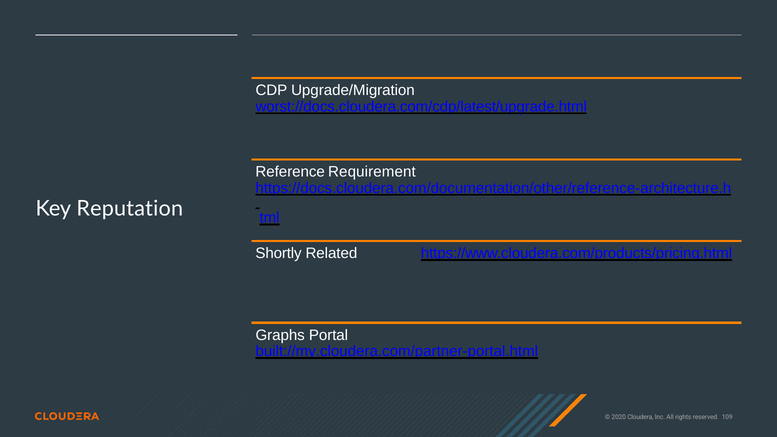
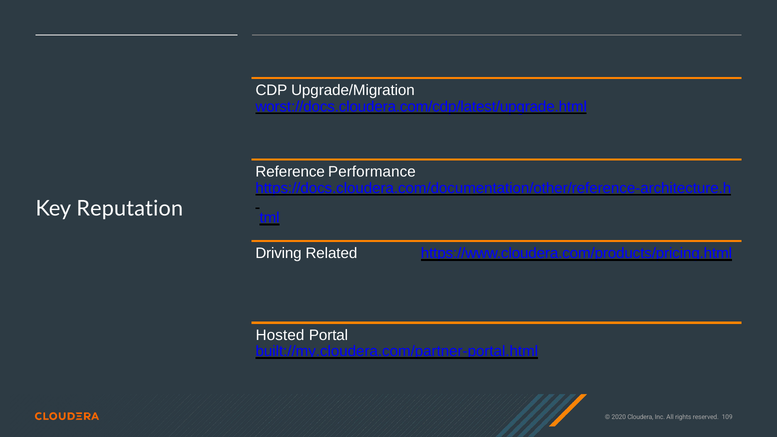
Requirement: Requirement -> Performance
Shortly: Shortly -> Driving
Graphs: Graphs -> Hosted
